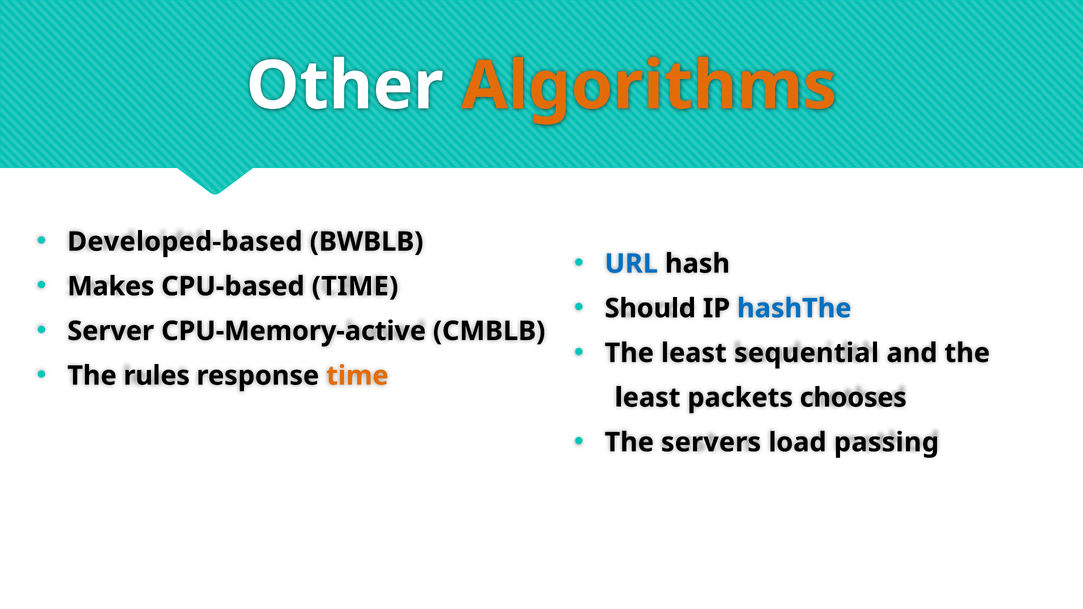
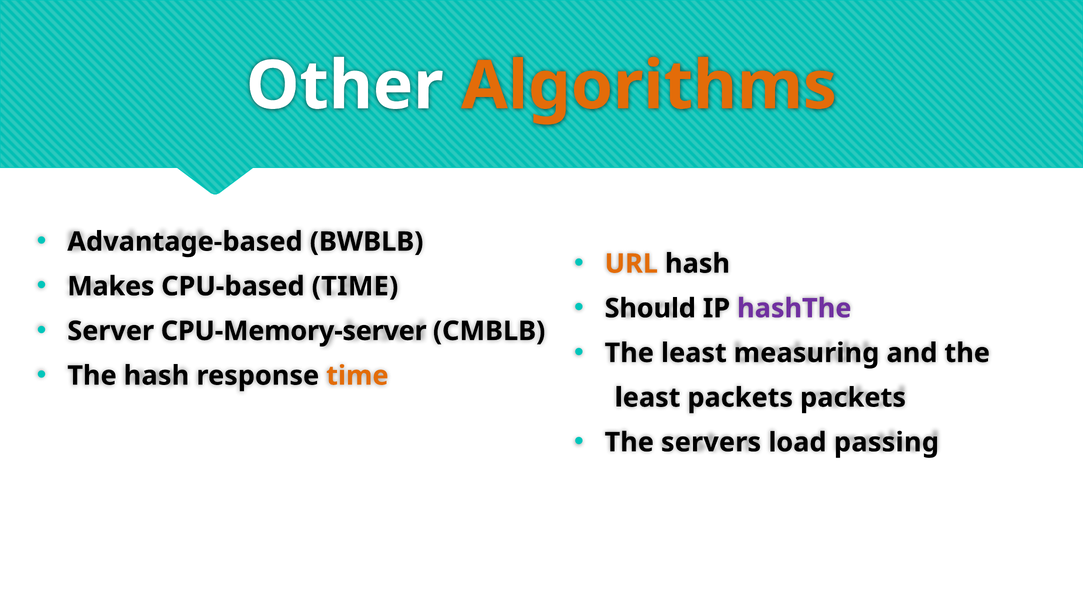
Developed-based: Developed-based -> Advantage-based
URL colour: blue -> orange
hashThe colour: blue -> purple
CPU-Memory-active: CPU-Memory-active -> CPU-Memory-server
sequential: sequential -> measuring
The rules: rules -> hash
packets chooses: chooses -> packets
